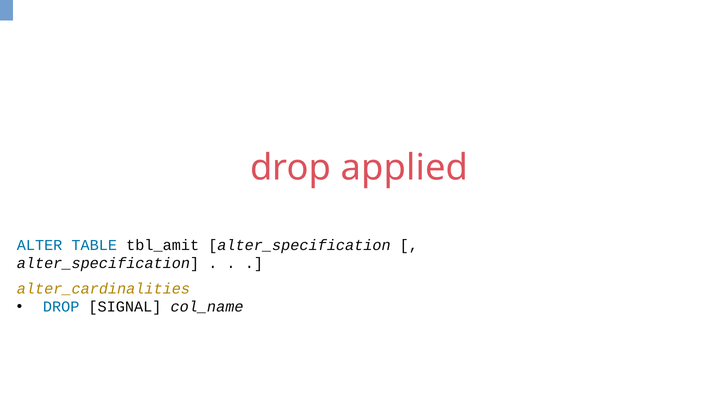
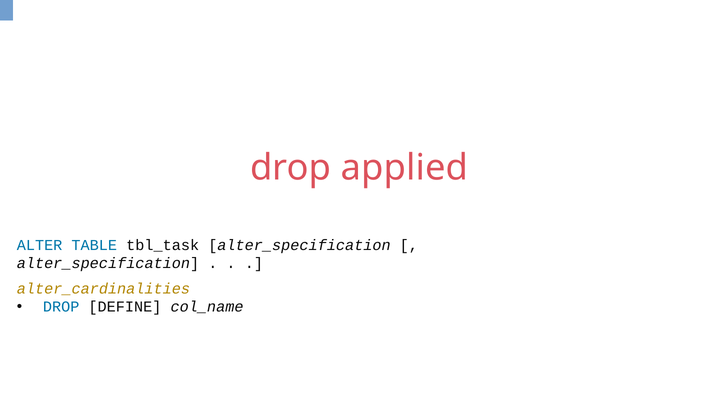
tbl_amit: tbl_amit -> tbl_task
SIGNAL: SIGNAL -> DEFINE
